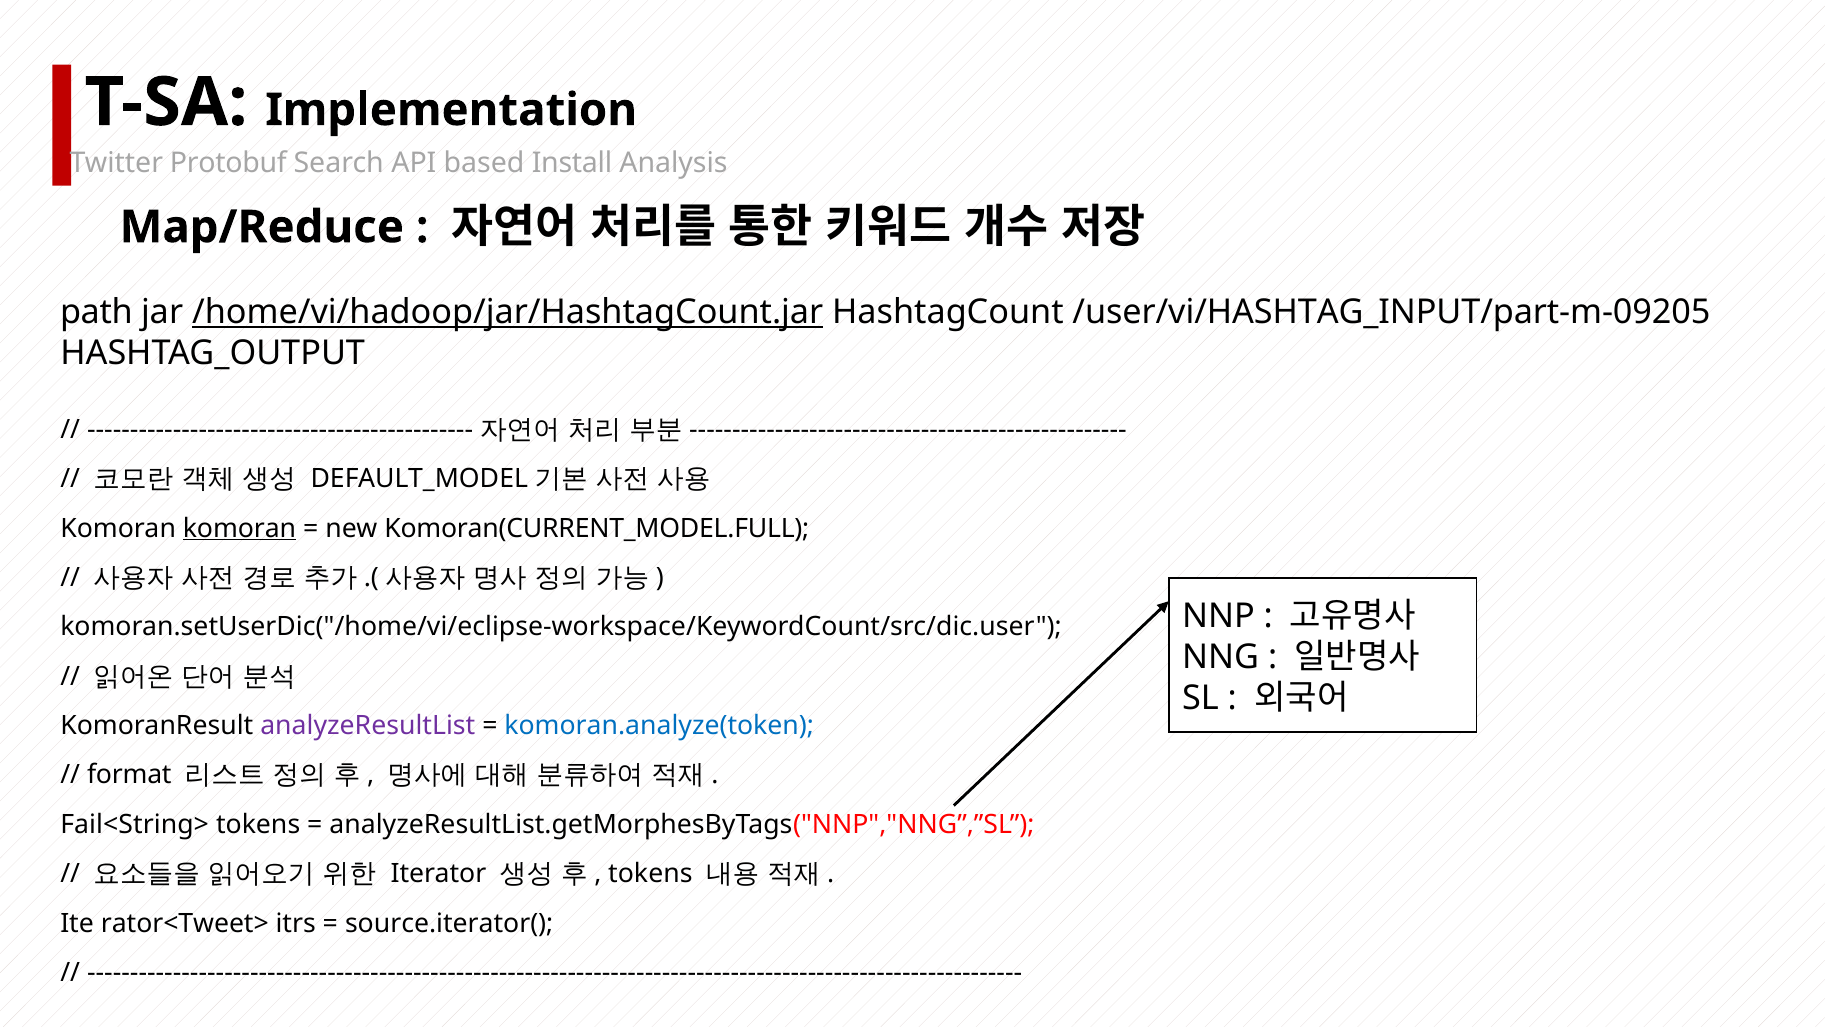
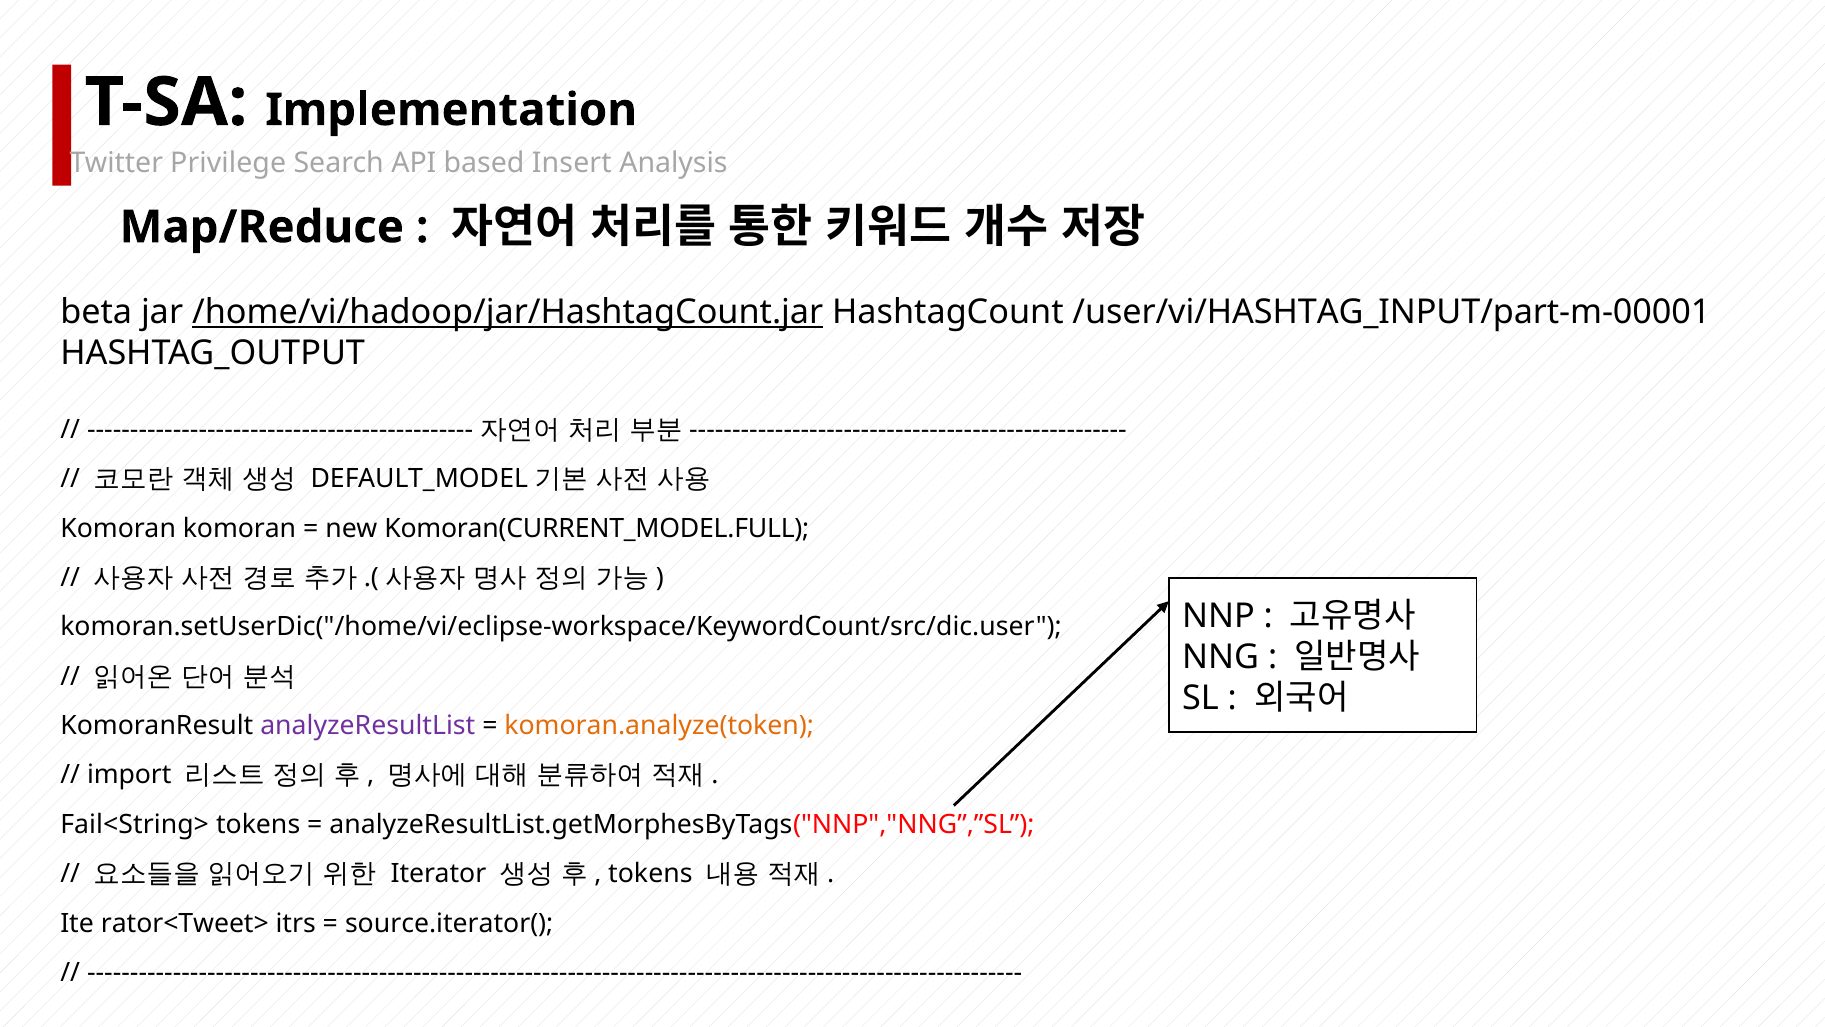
Protobuf: Protobuf -> Privilege
Install: Install -> Insert
path: path -> beta
/user/vi/HASHTAG_INPUT/part-m-09205: /user/vi/HASHTAG_INPUT/part-m-09205 -> /user/vi/HASHTAG_INPUT/part-m-00001
komoran at (239, 528) underline: present -> none
komoran.analyze(token colour: blue -> orange
format: format -> import
